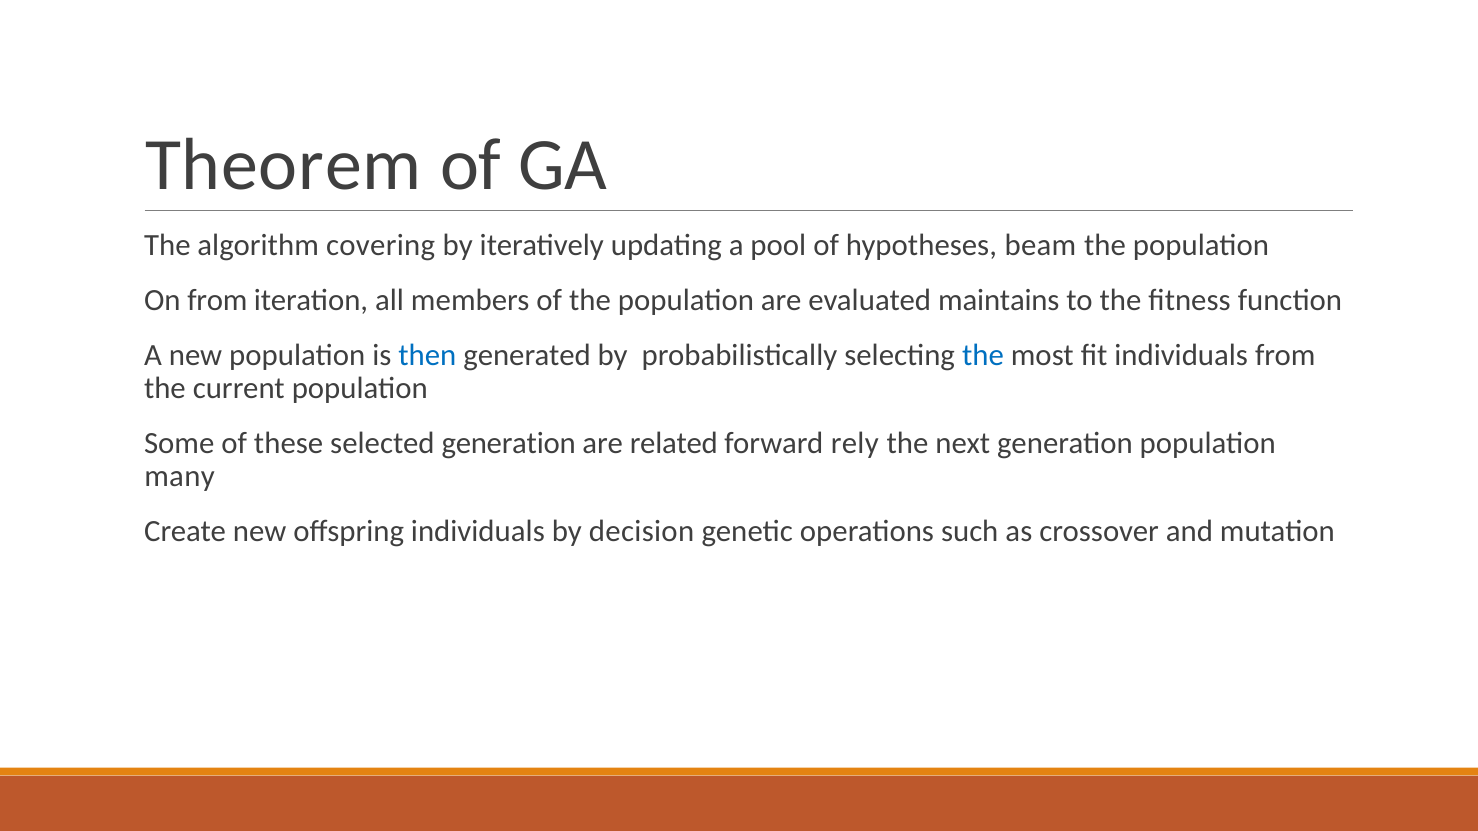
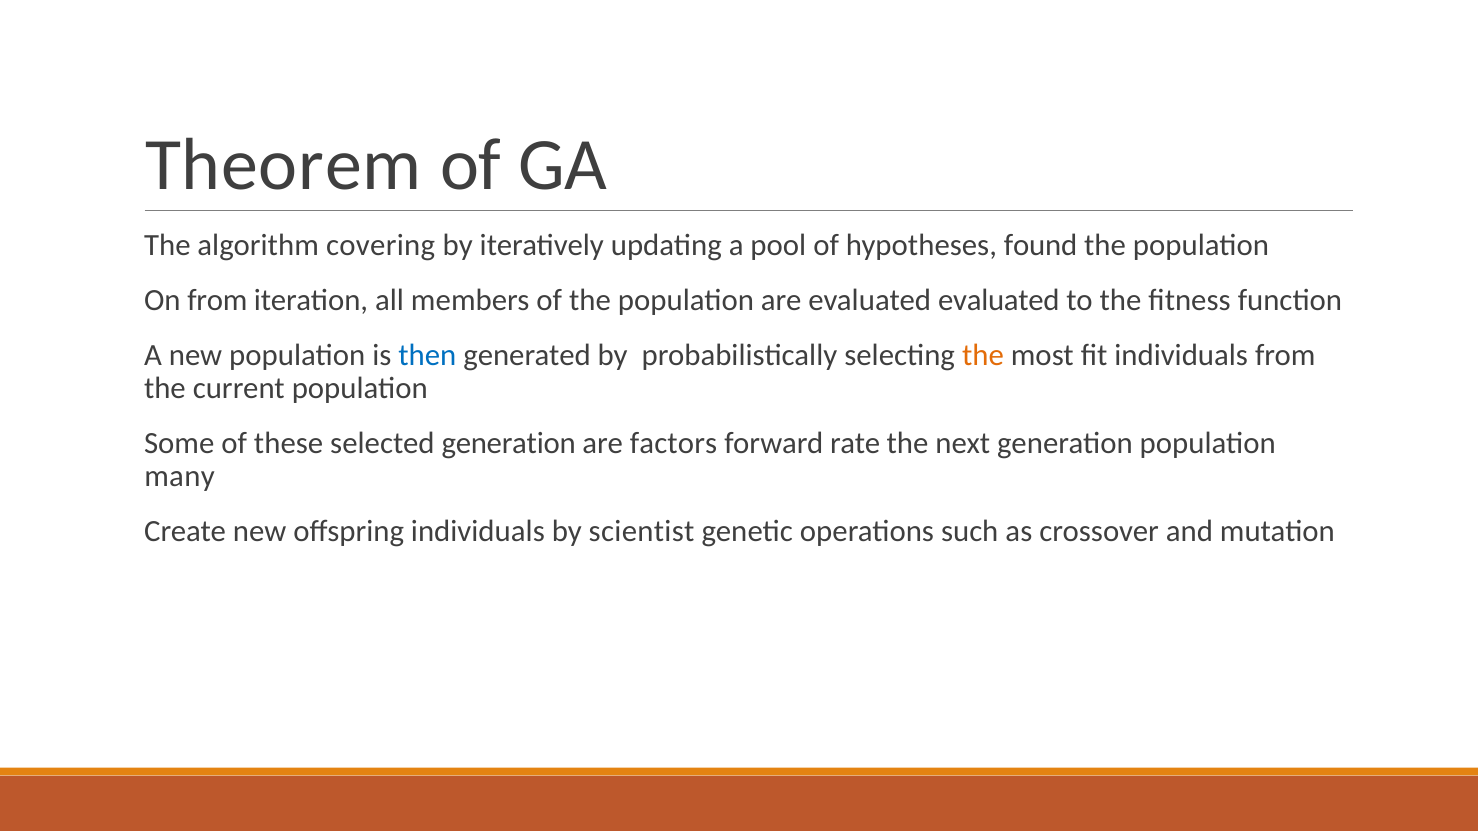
beam: beam -> found
evaluated maintains: maintains -> evaluated
the at (983, 356) colour: blue -> orange
related: related -> factors
rely: rely -> rate
decision: decision -> scientist
